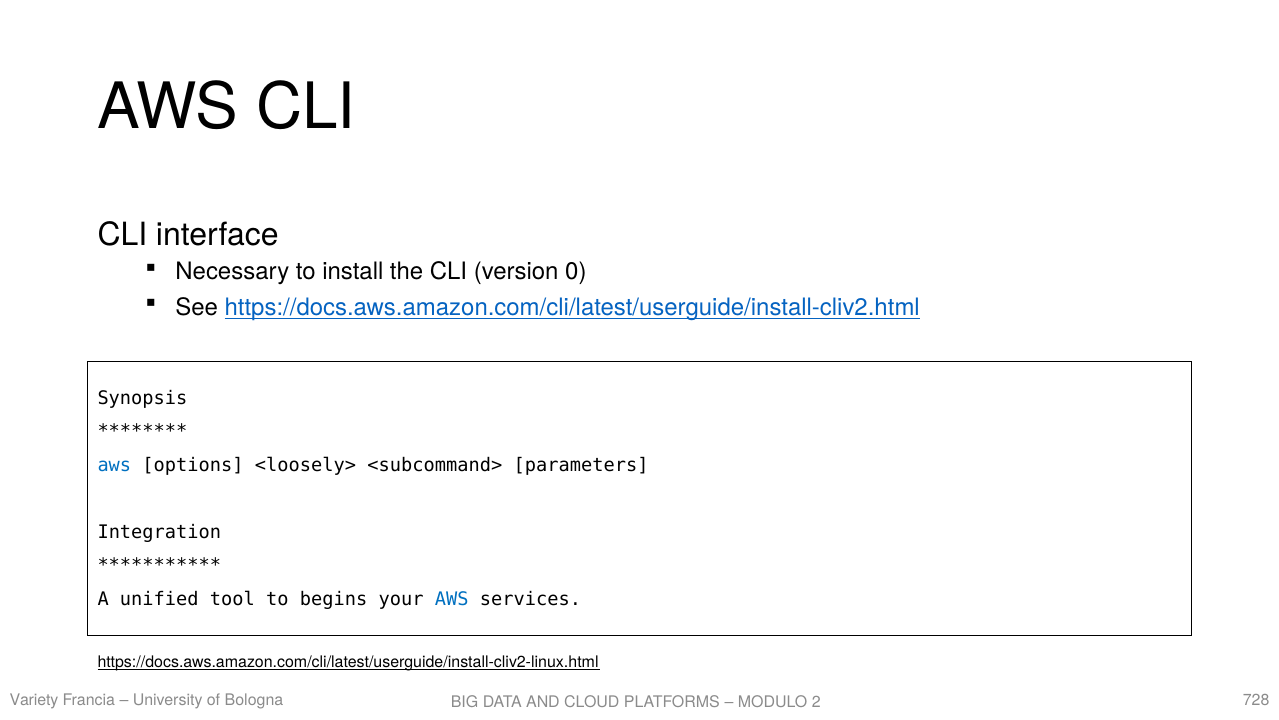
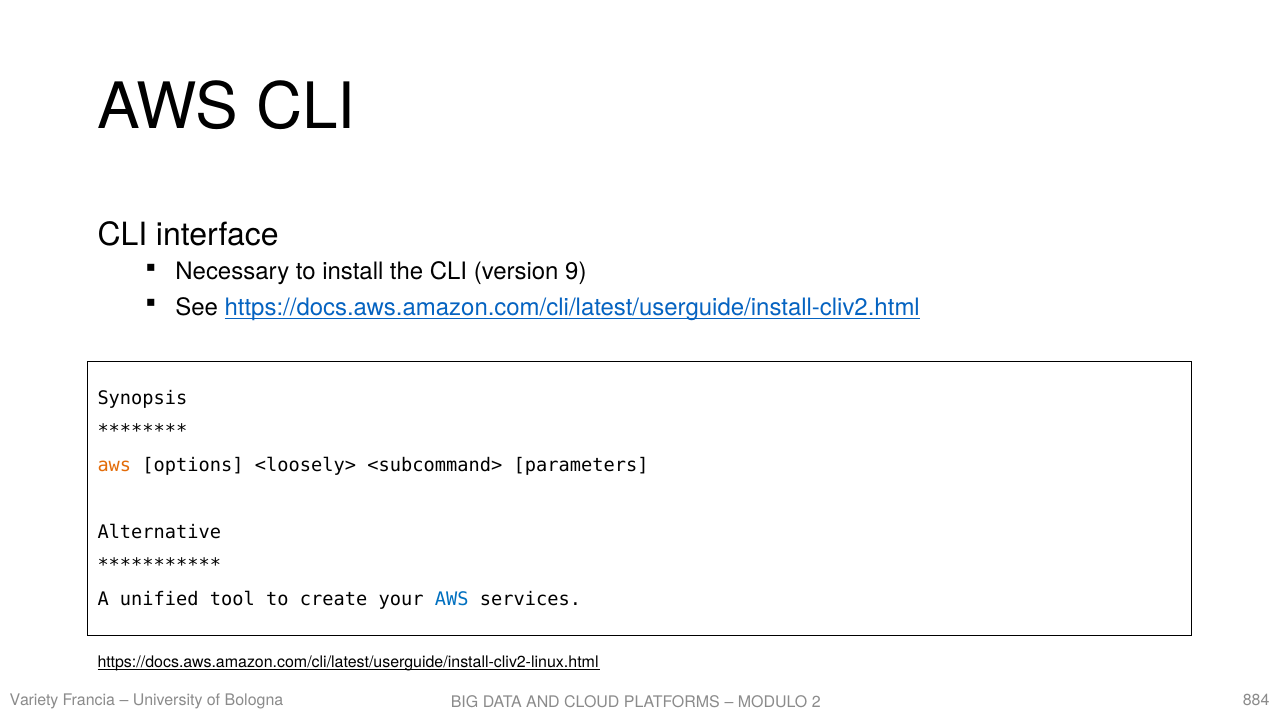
0: 0 -> 9
aws at (114, 465) colour: blue -> orange
Integration: Integration -> Alternative
begins: begins -> create
728: 728 -> 884
